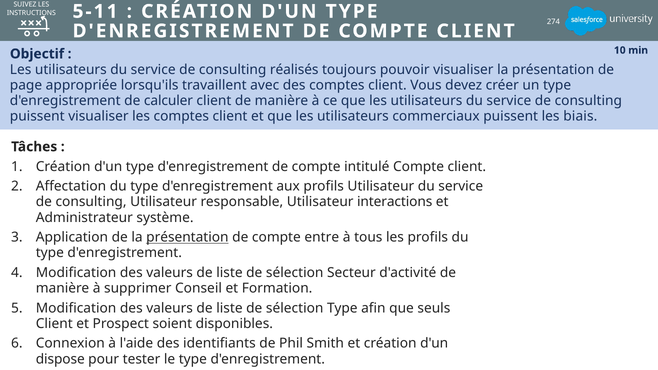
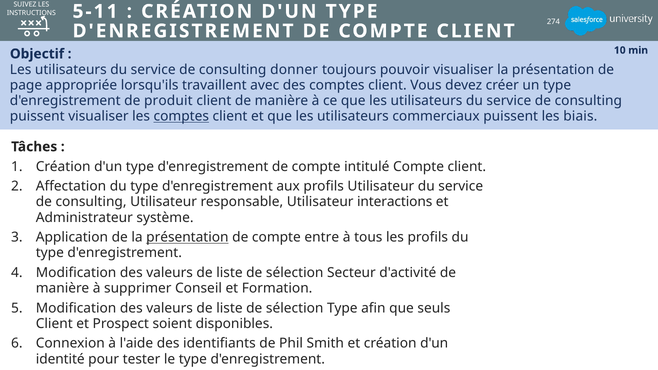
réalisés: réalisés -> donner
calculer: calculer -> produit
comptes at (181, 116) underline: none -> present
dispose: dispose -> identité
